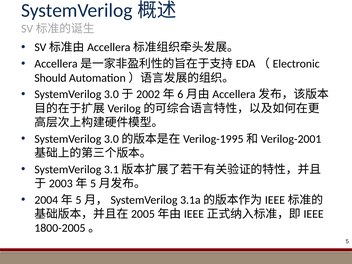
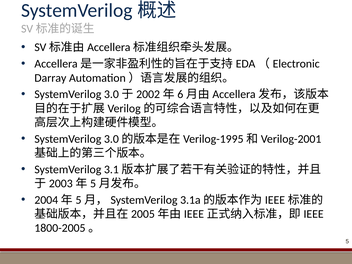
Should: Should -> Darray
